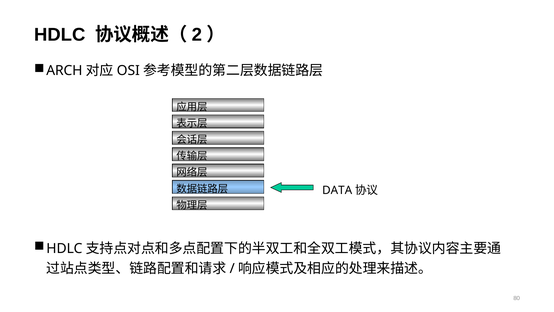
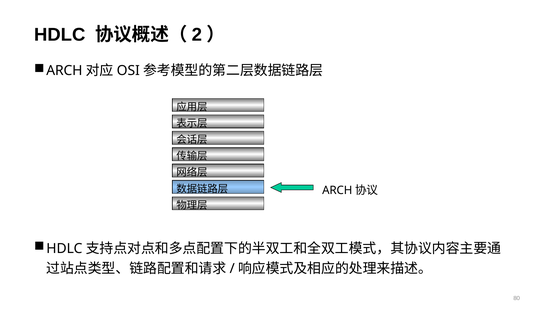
DATA at (337, 190): DATA -> ARCH
